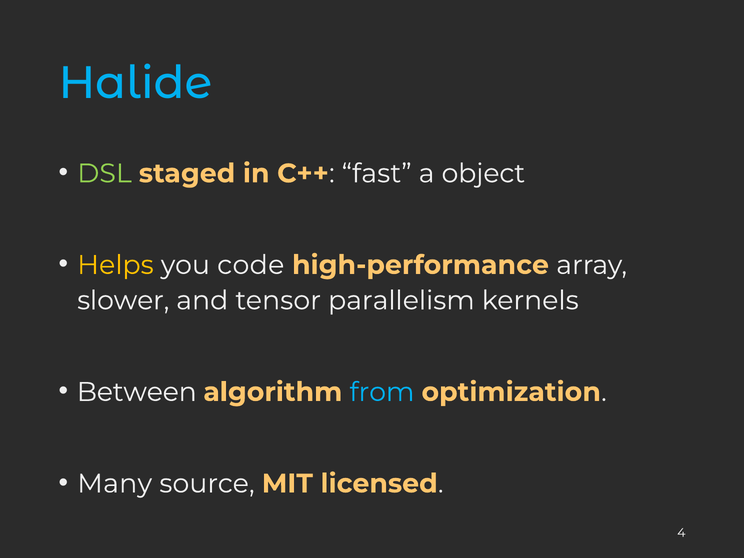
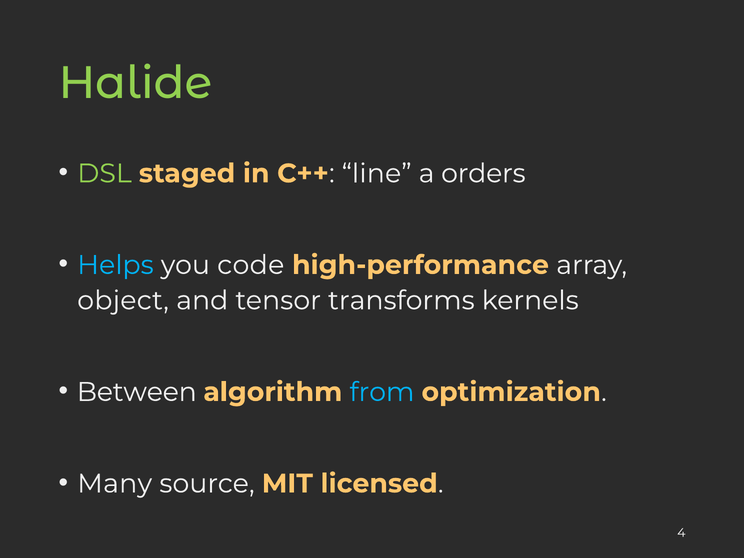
Halide colour: light blue -> light green
fast: fast -> line
object: object -> orders
Helps colour: yellow -> light blue
slower: slower -> object
parallelism: parallelism -> transforms
